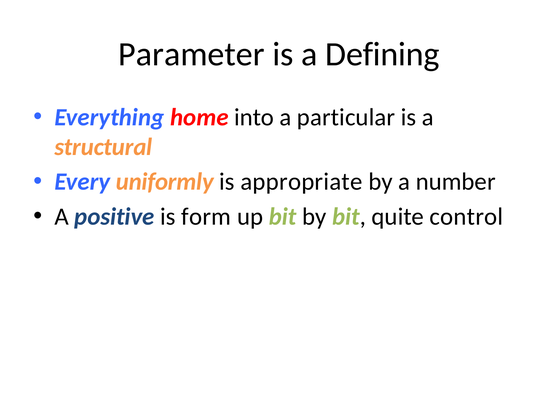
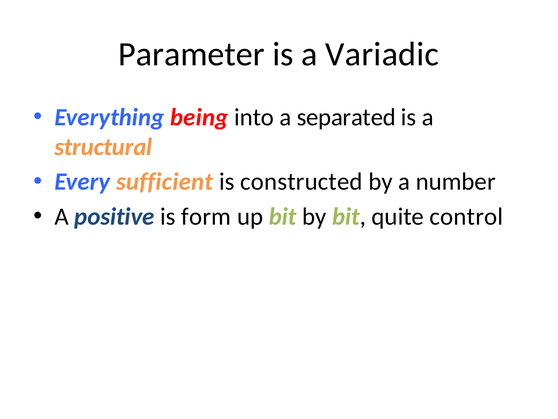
Defining: Defining -> Variadic
home: home -> being
particular: particular -> separated
uniformly: uniformly -> sufficient
appropriate: appropriate -> constructed
